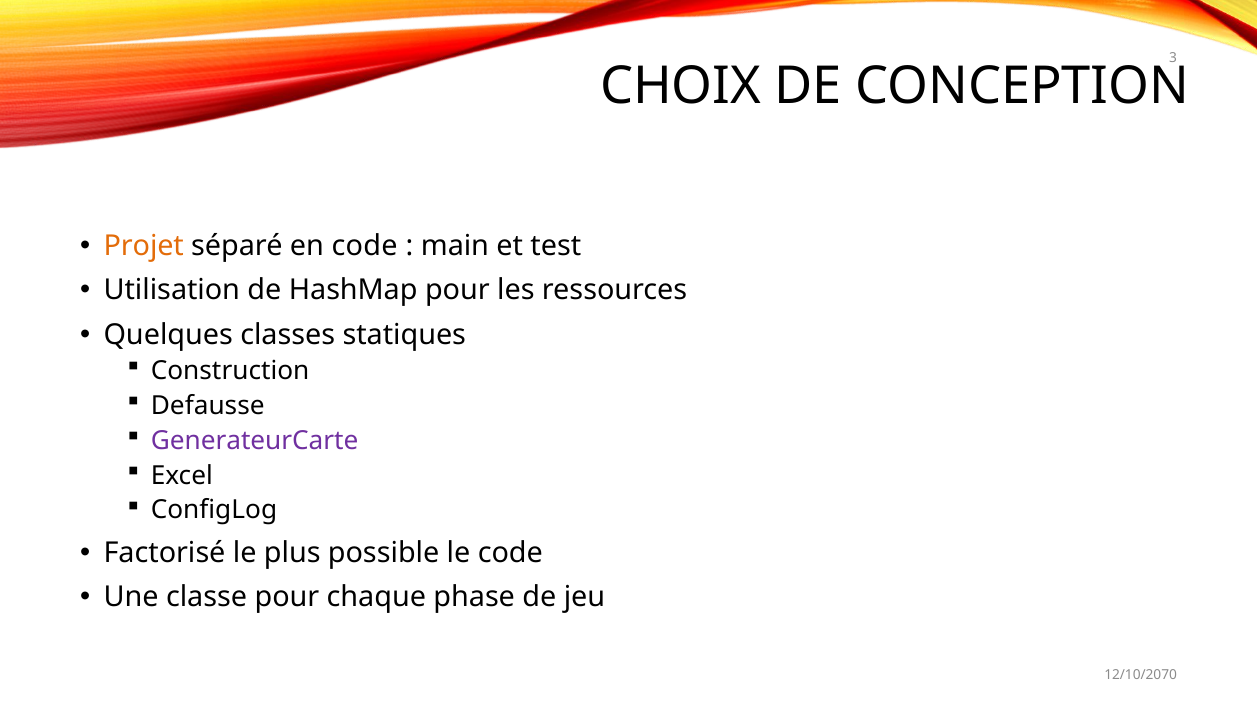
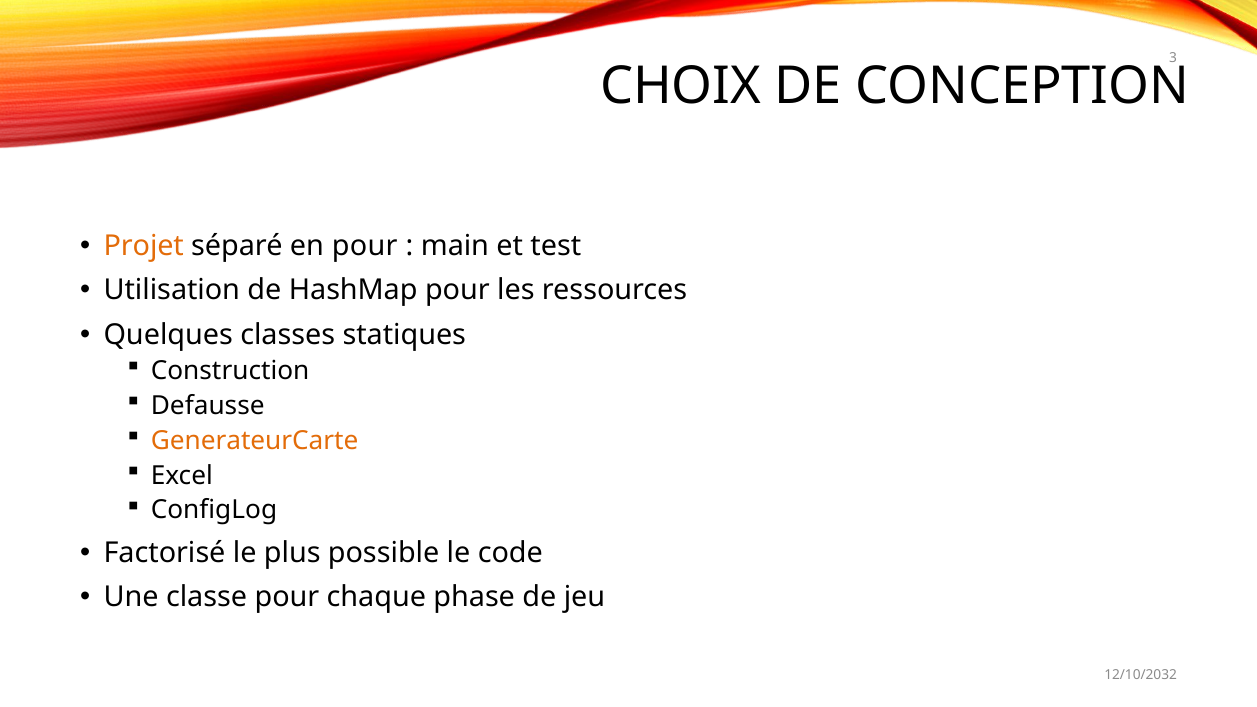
en code: code -> pour
GenerateurCarte colour: purple -> orange
12/10/2070: 12/10/2070 -> 12/10/2032
